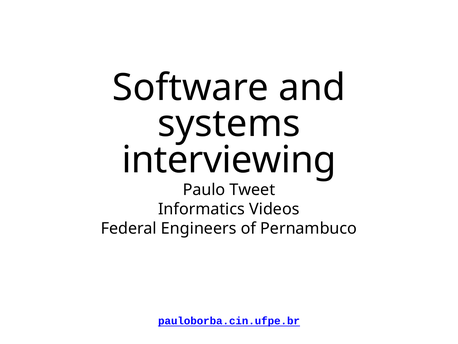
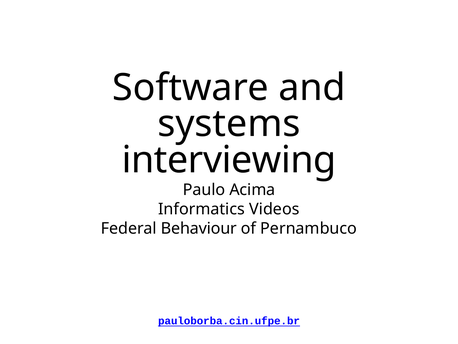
Tweet: Tweet -> Acima
Engineers: Engineers -> Behaviour
